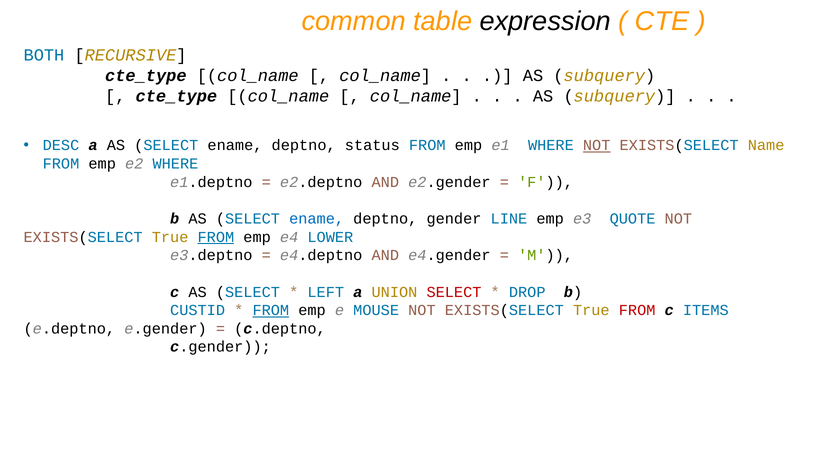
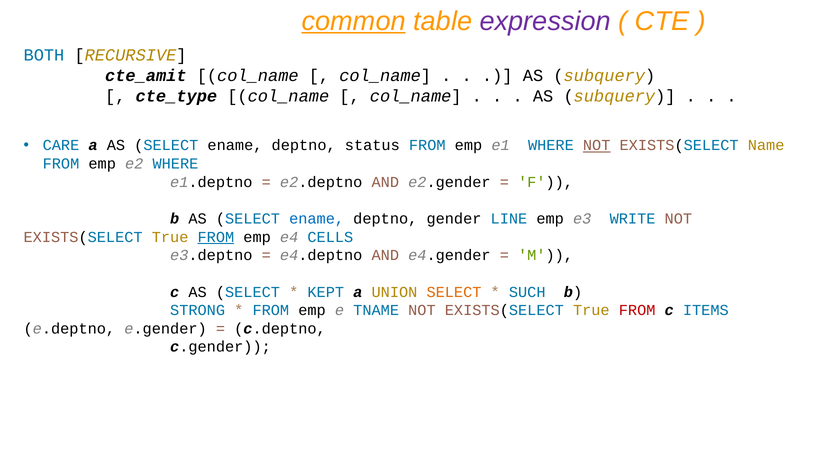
common underline: none -> present
expression colour: black -> purple
cte_type at (146, 76): cte_type -> cte_amit
DESC: DESC -> CARE
QUOTE: QUOTE -> WRITE
LOWER: LOWER -> CELLS
LEFT: LEFT -> KEPT
SELECT at (454, 292) colour: red -> orange
DROP: DROP -> SUCH
CUSTID: CUSTID -> STRONG
FROM at (271, 310) underline: present -> none
MOUSE: MOUSE -> TNAME
